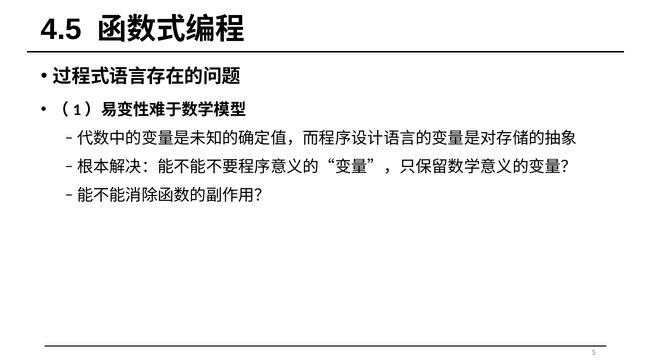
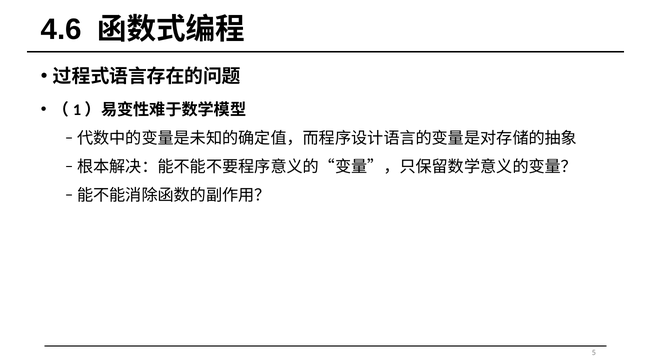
4.5: 4.5 -> 4.6
